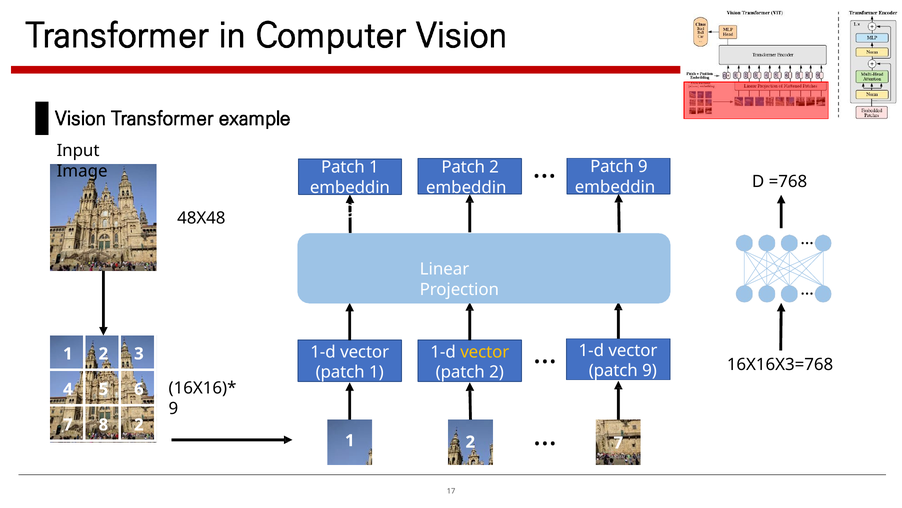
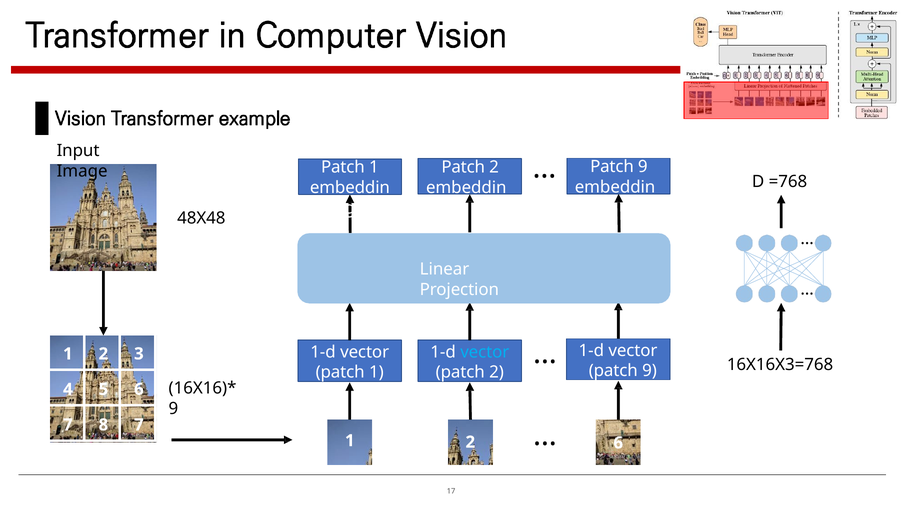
vector at (485, 352) colour: yellow -> light blue
8 2: 2 -> 7
2 7: 7 -> 6
